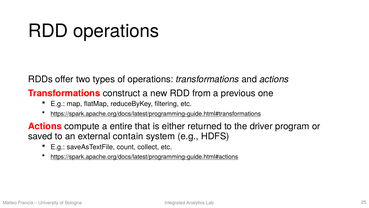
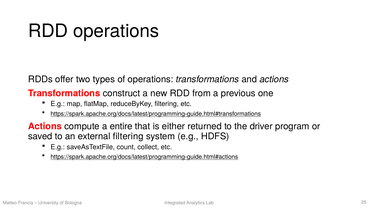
external contain: contain -> filtering
